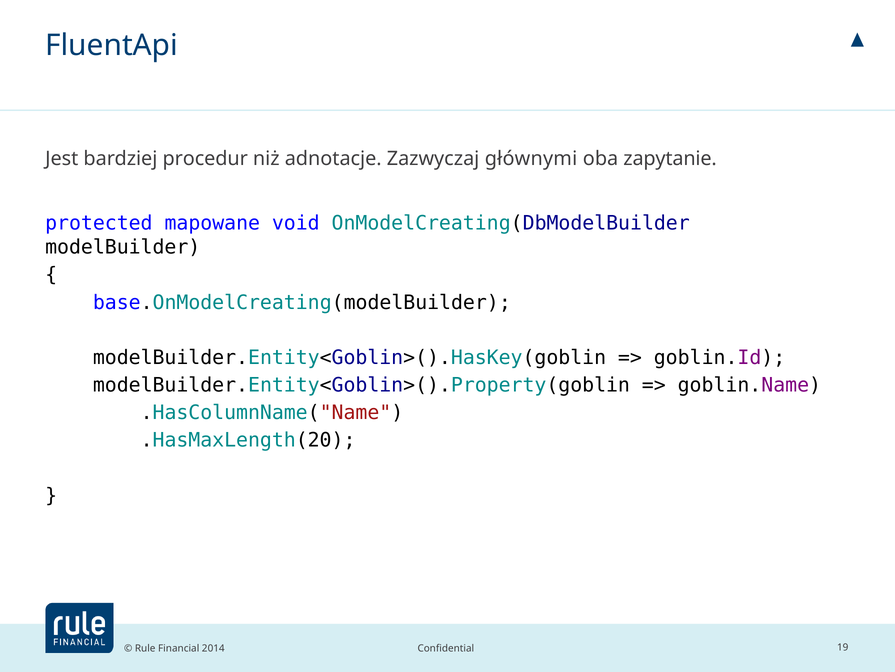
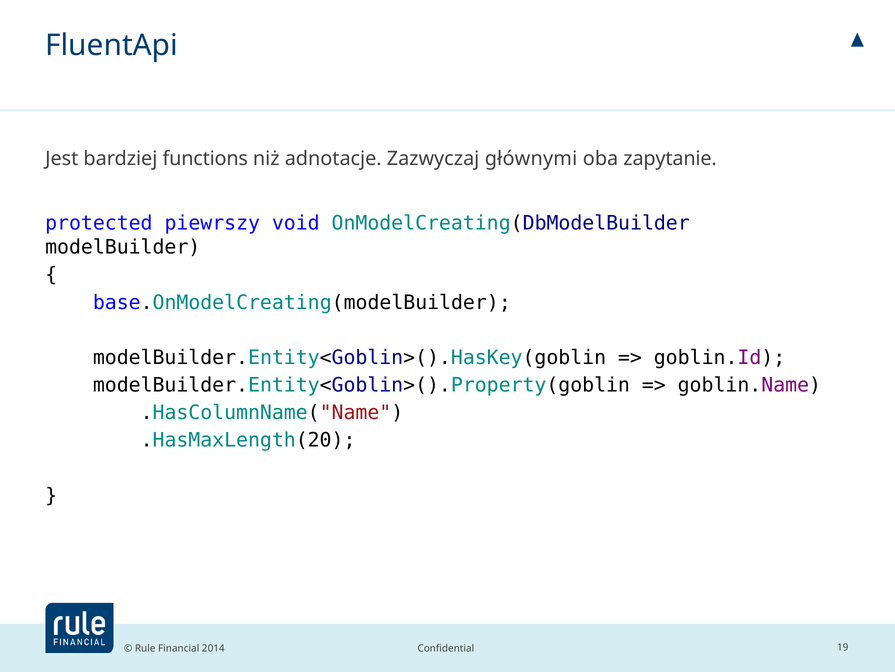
procedur: procedur -> functions
mapowane: mapowane -> piewrszy
